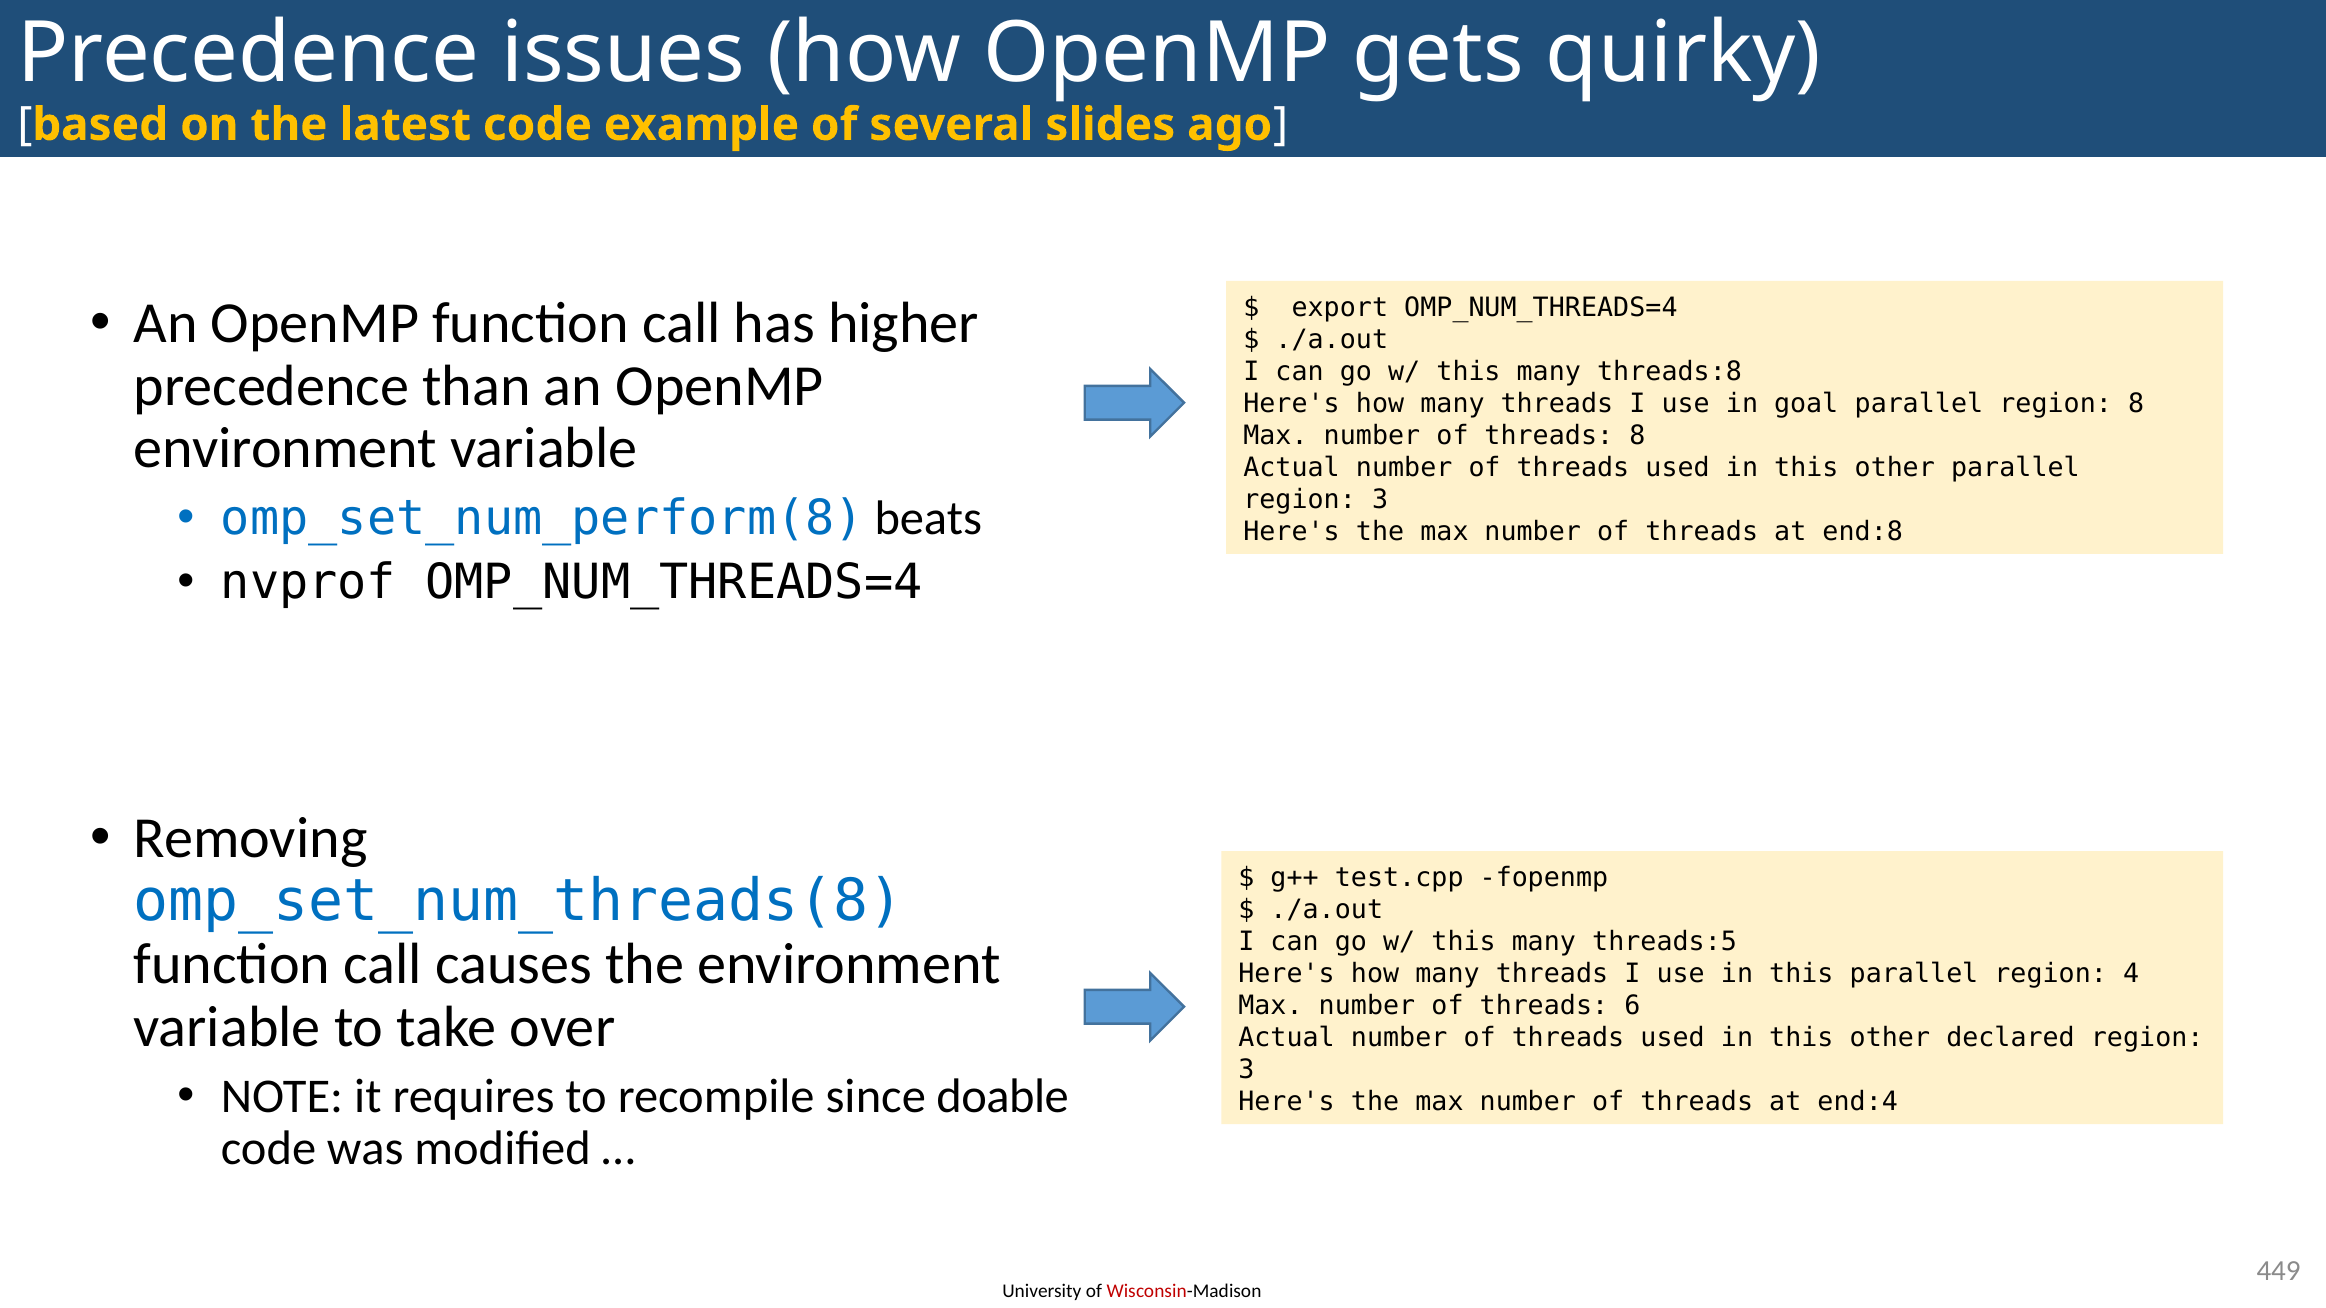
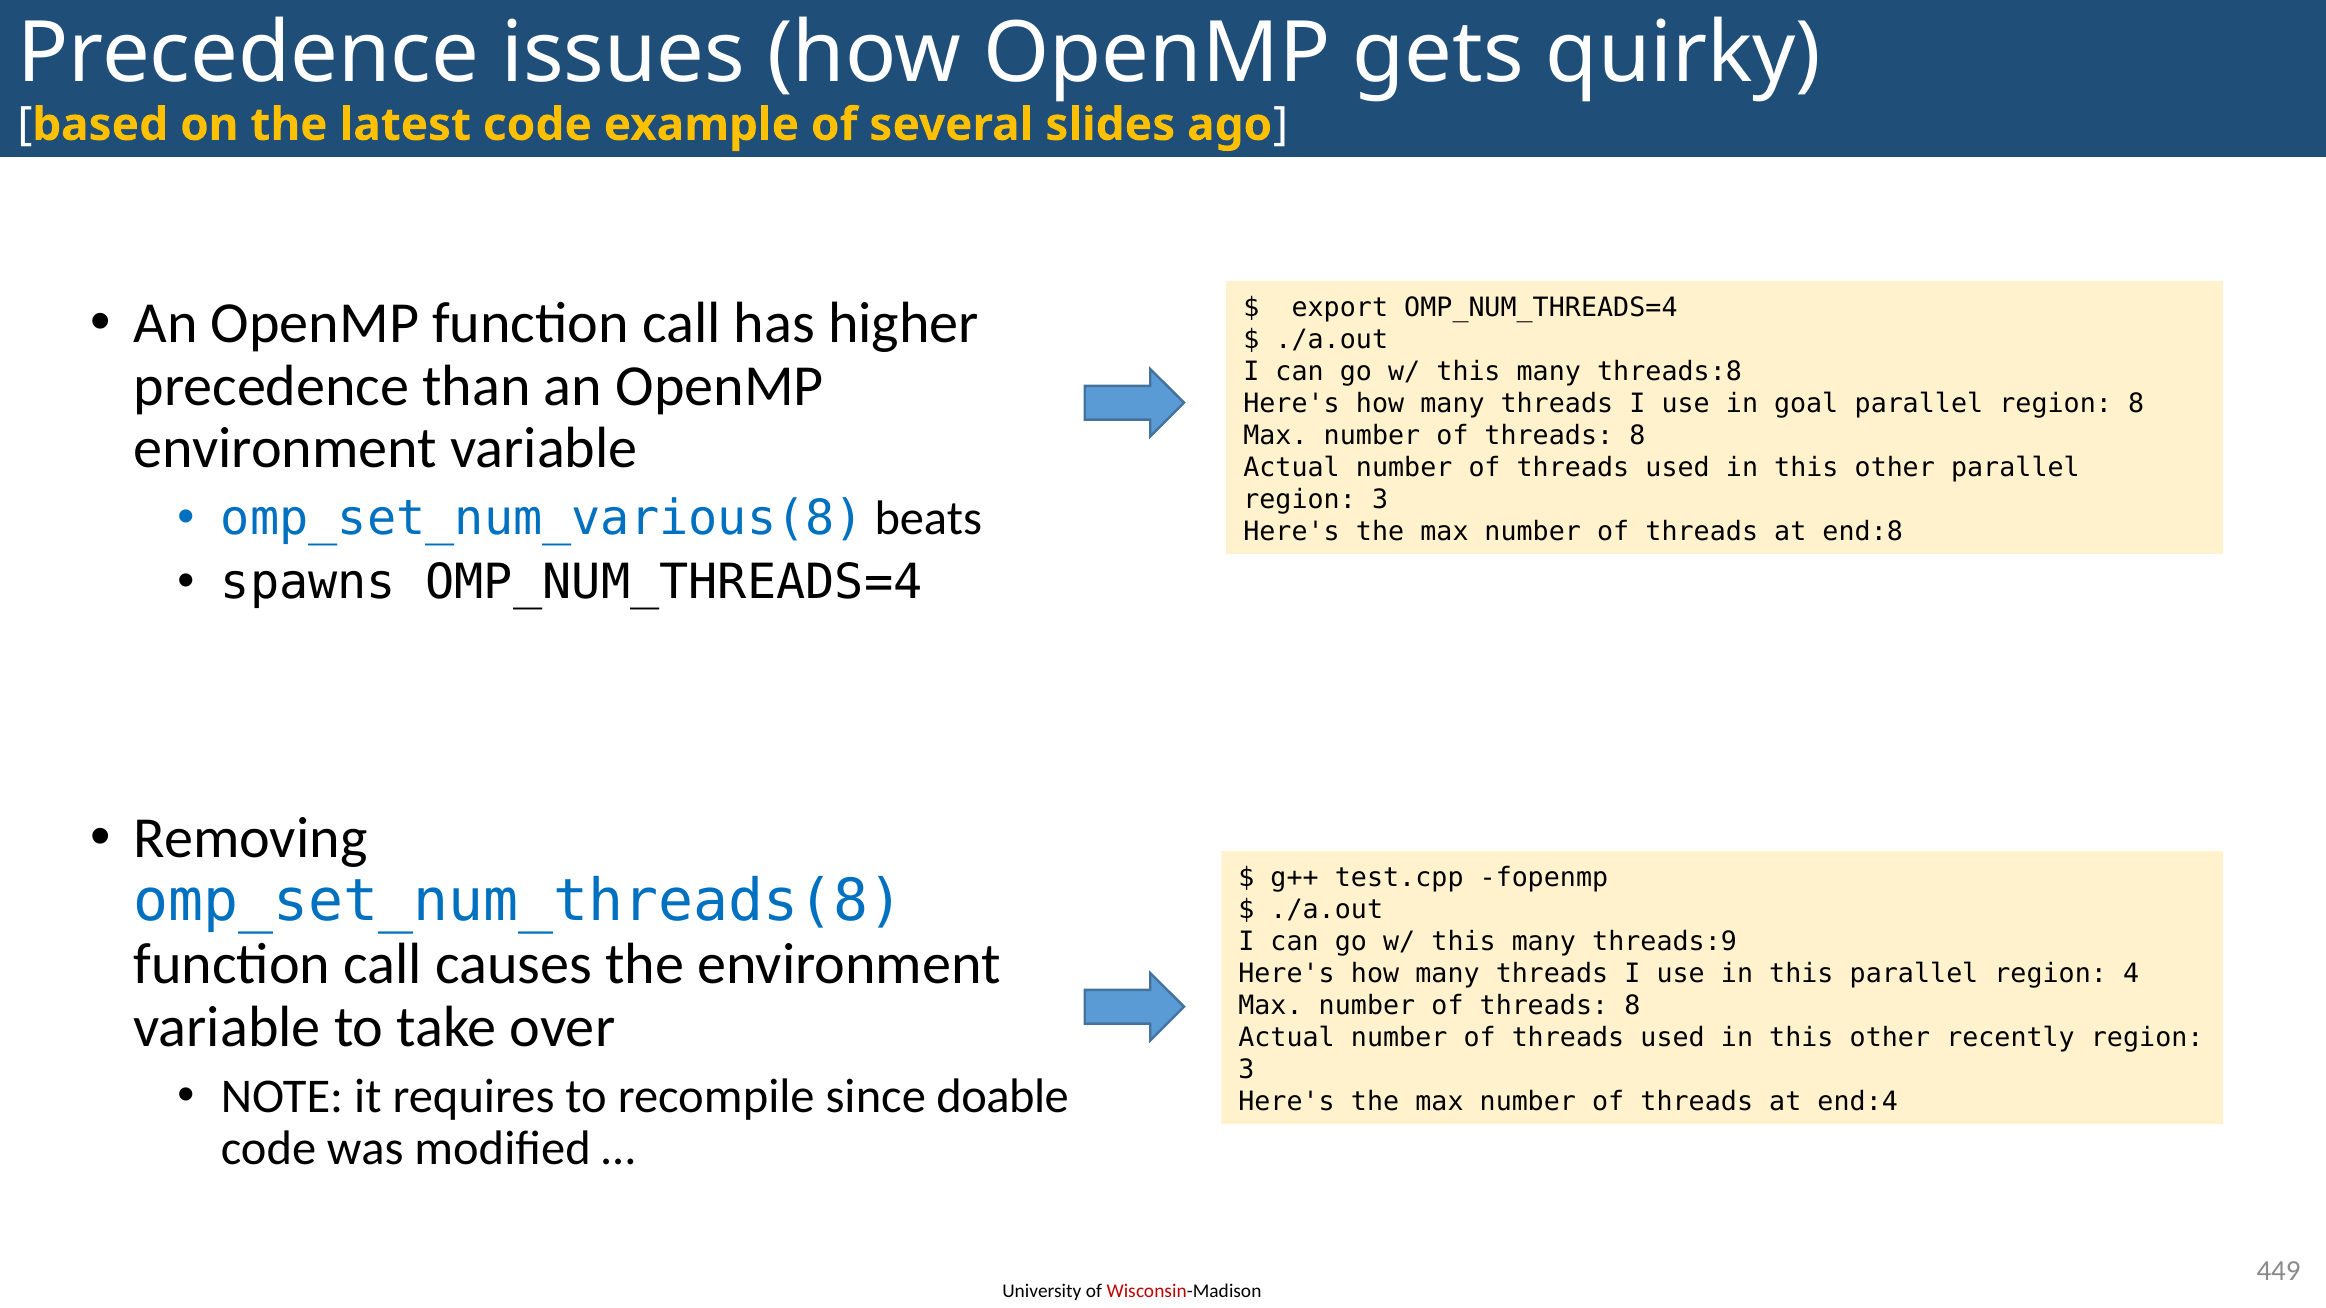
omp_set_num_perform(8: omp_set_num_perform(8 -> omp_set_num_various(8
nvprof: nvprof -> spawns
threads:5: threads:5 -> threads:9
6 at (1632, 1006): 6 -> 8
declared: declared -> recently
